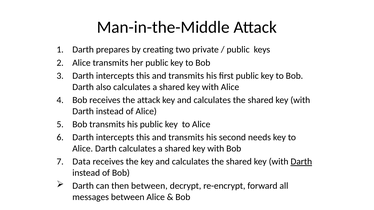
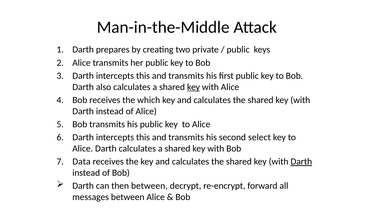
key at (193, 87) underline: none -> present
the attack: attack -> which
needs: needs -> select
